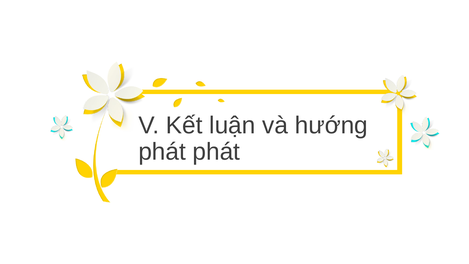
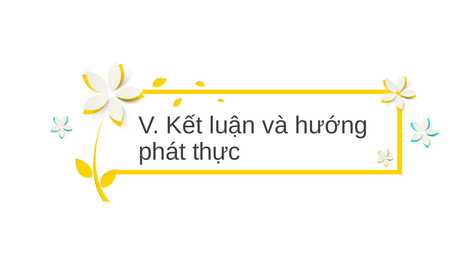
phát phát: phát -> thực
